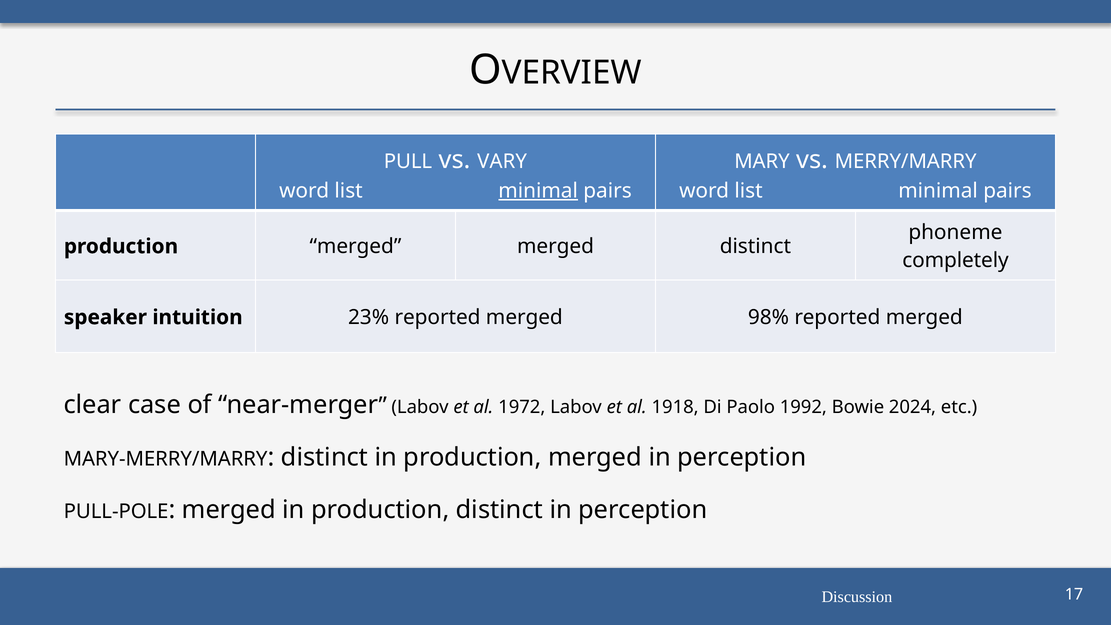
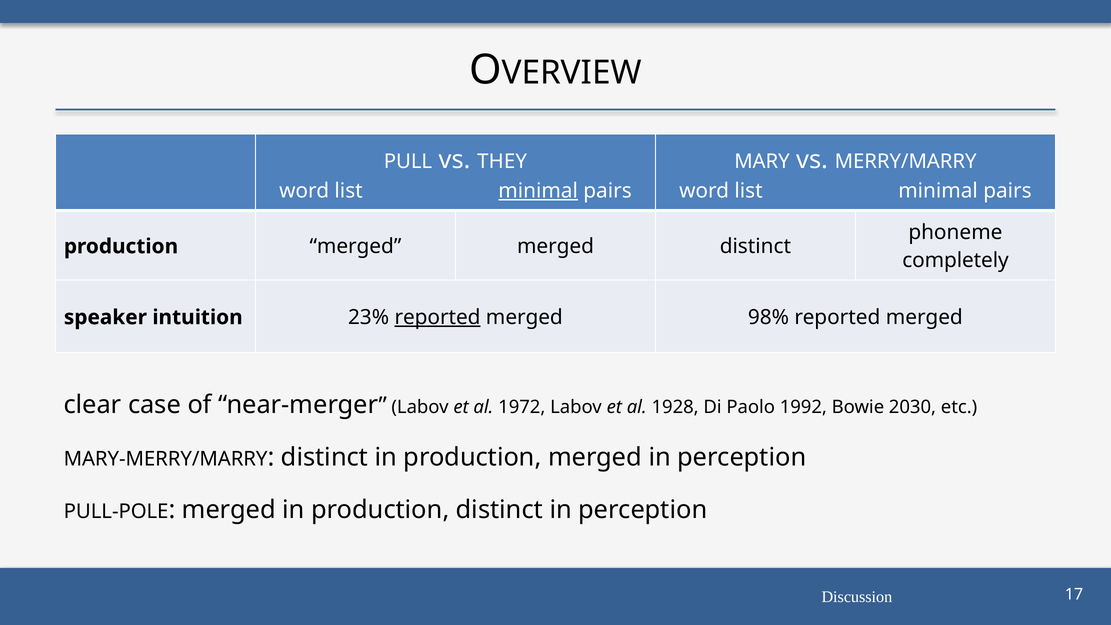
VARY: VARY -> THEY
reported at (438, 317) underline: none -> present
1918: 1918 -> 1928
2024: 2024 -> 2030
